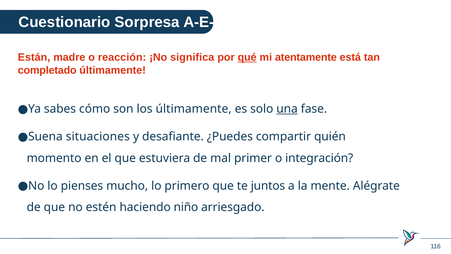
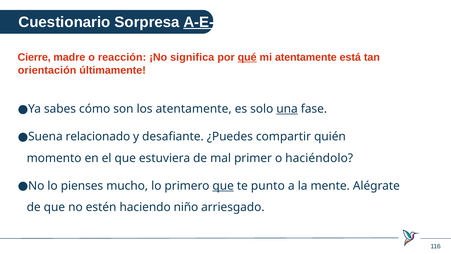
A-E-C-P underline: none -> present
Están: Están -> Cierre
completado: completado -> orientación
los últimamente: últimamente -> atentamente
situaciones: situaciones -> relacionado
integración: integración -> haciéndolo
que at (223, 186) underline: none -> present
juntos: juntos -> punto
